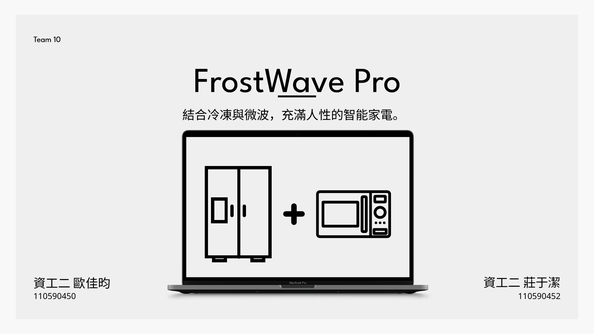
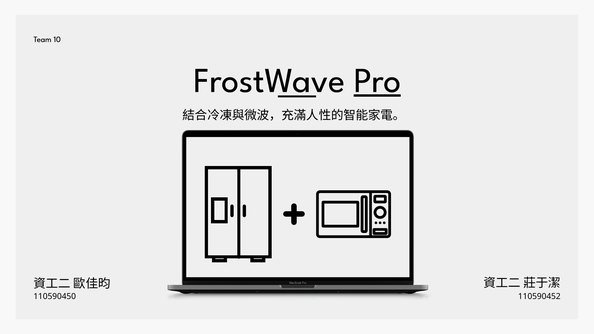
Pro underline: none -> present
